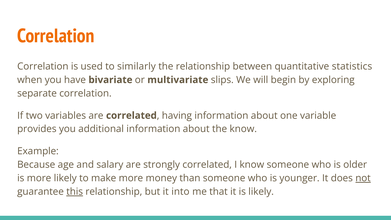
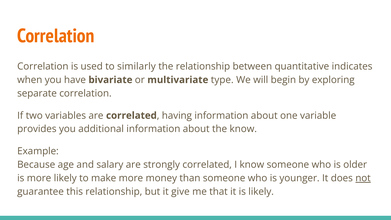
statistics: statistics -> indicates
slips: slips -> type
this underline: present -> none
into: into -> give
